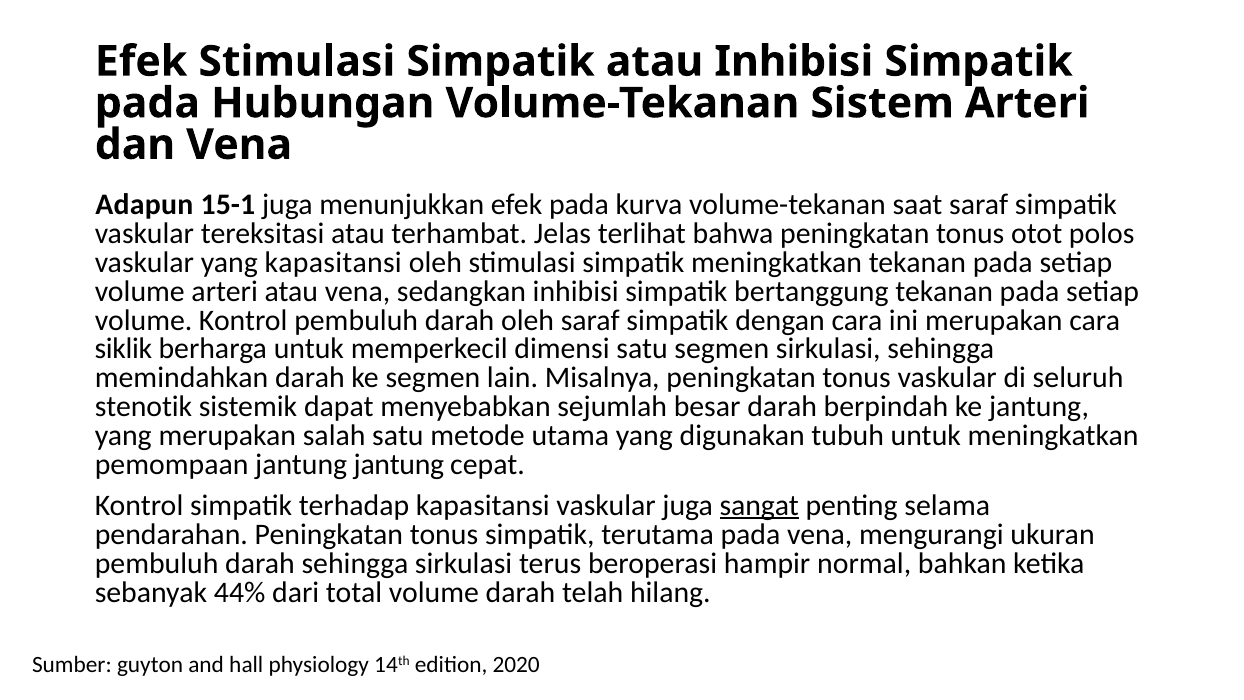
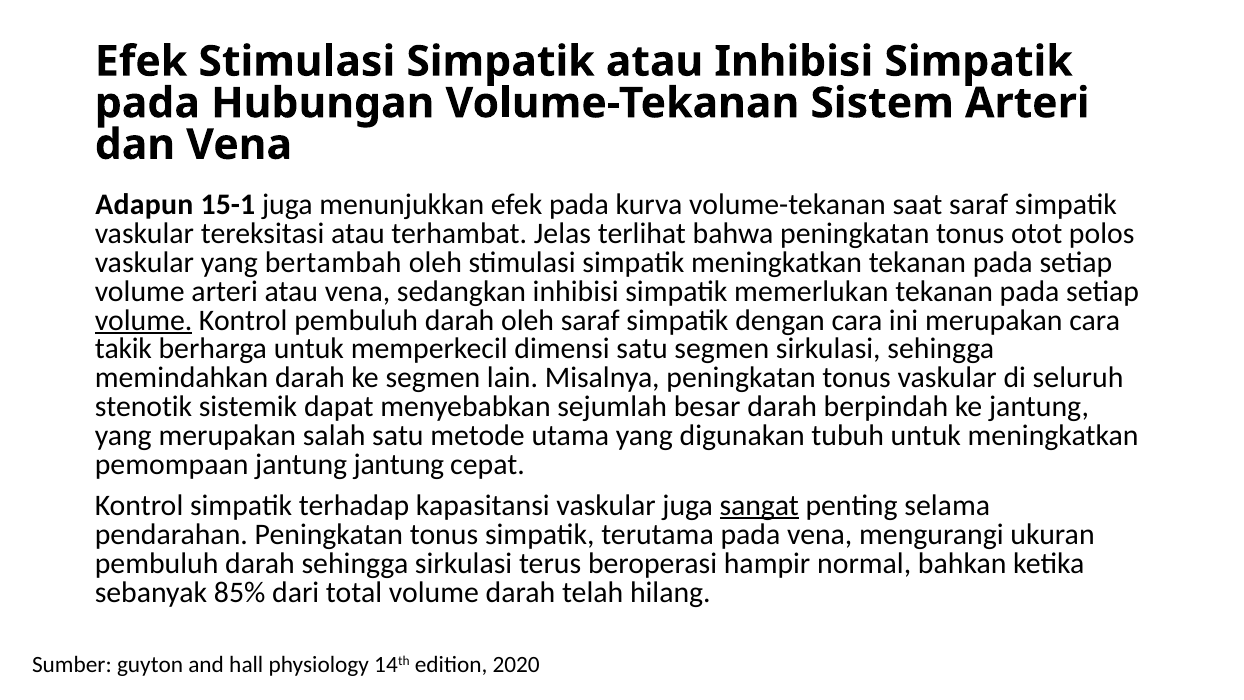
yang kapasitansi: kapasitansi -> bertambah
bertanggung: bertanggung -> memerlukan
volume at (144, 320) underline: none -> present
siklik: siklik -> takik
44%: 44% -> 85%
